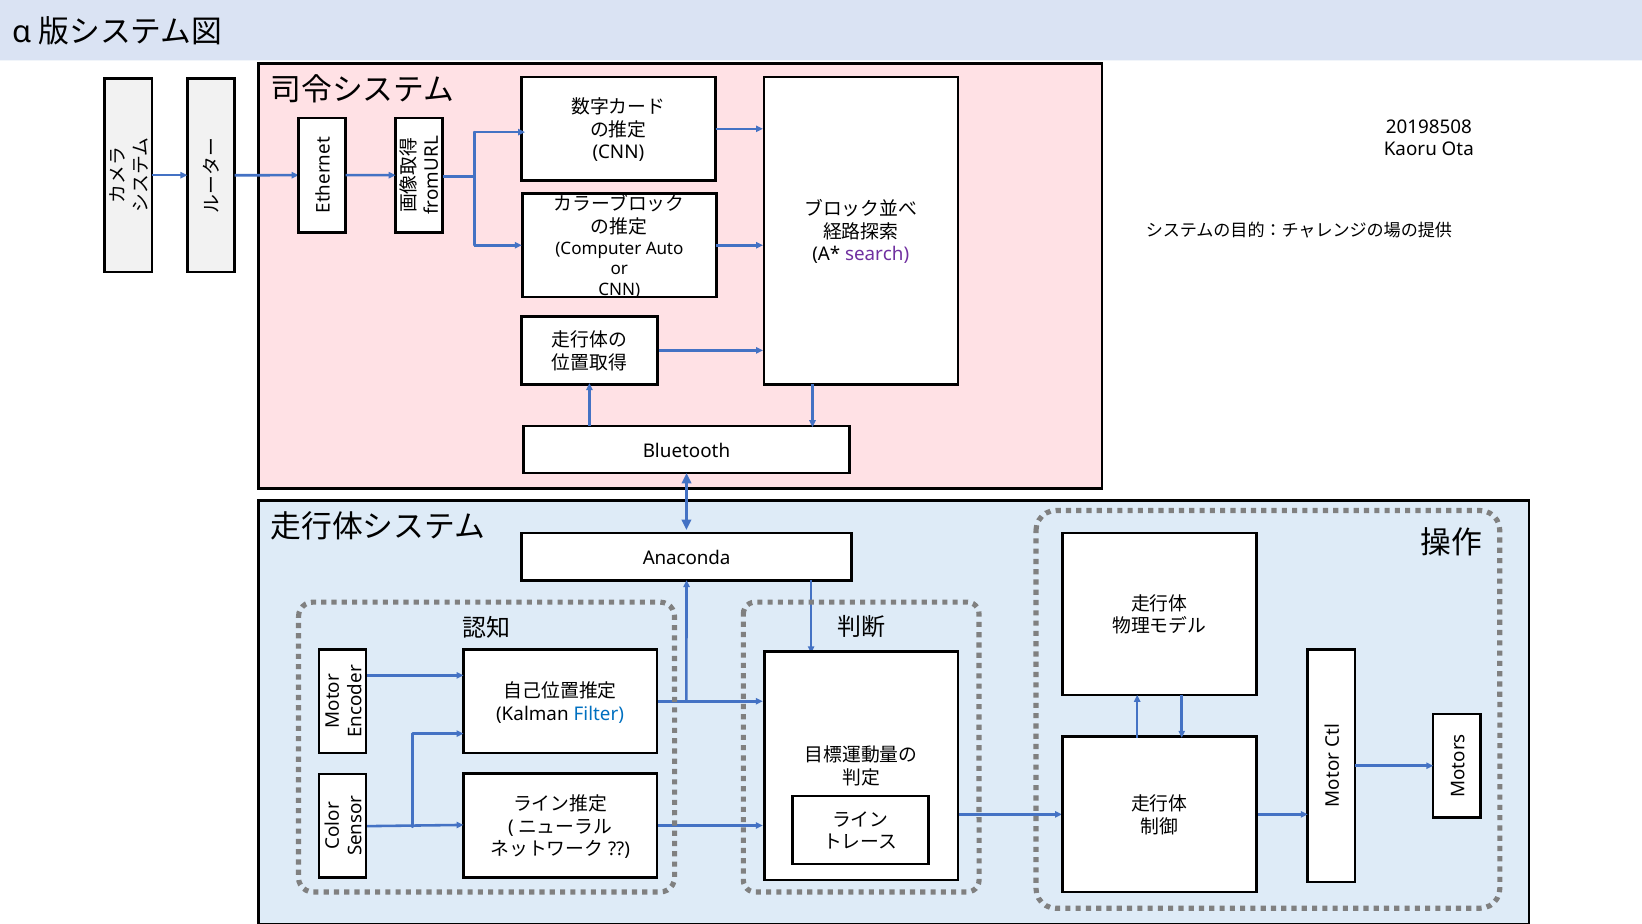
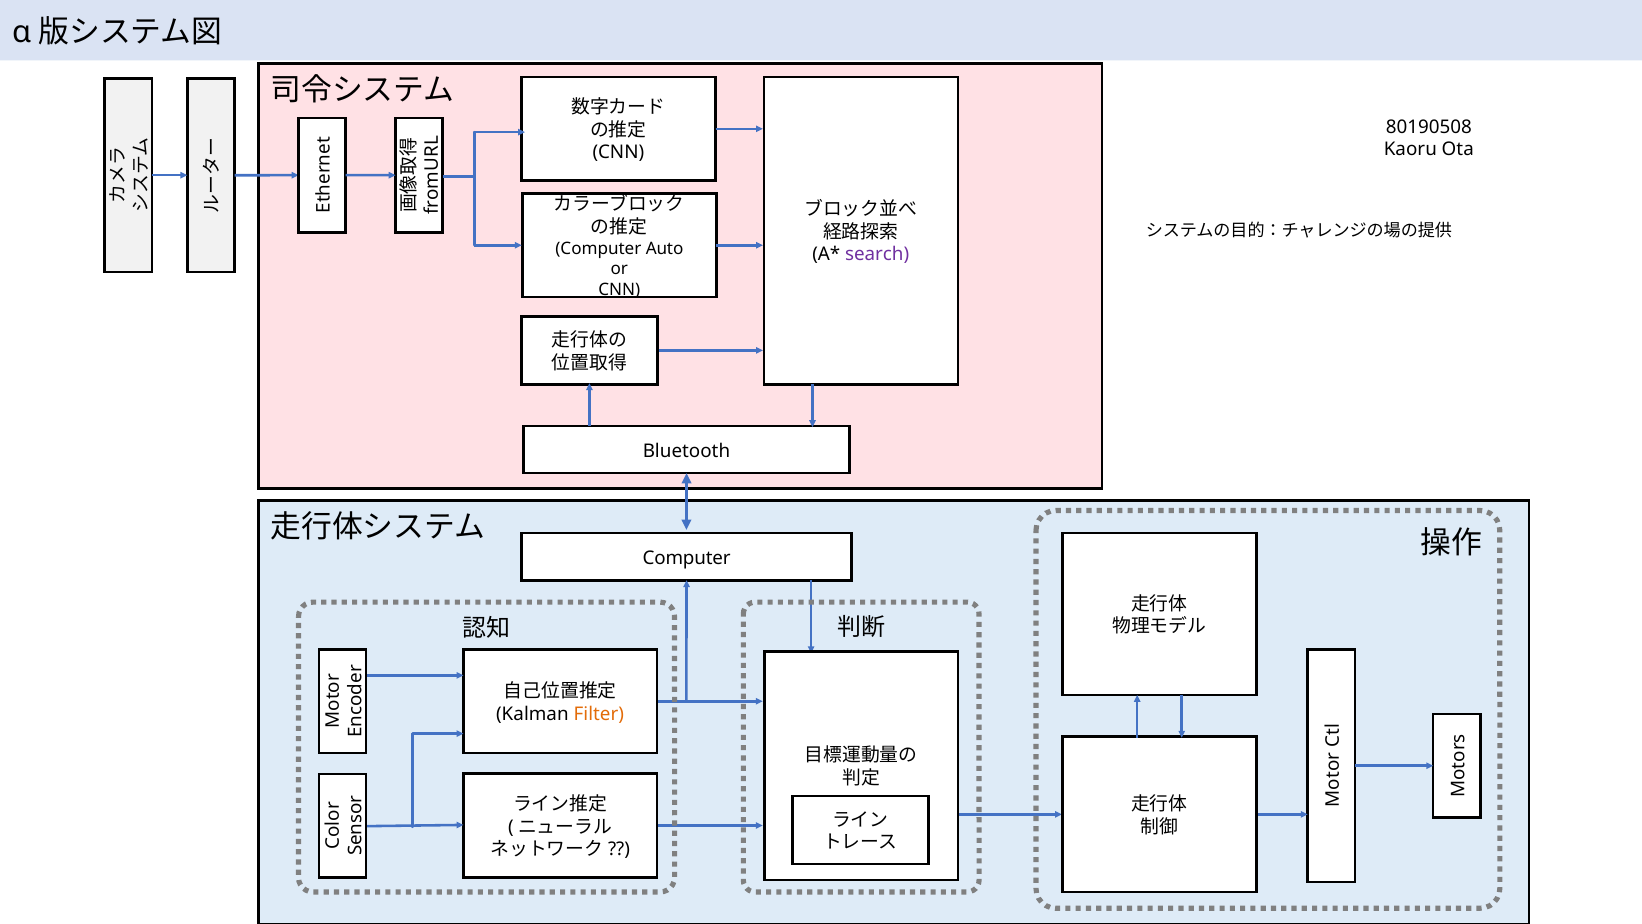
20198508: 20198508 -> 80190508
Anaconda at (687, 558): Anaconda -> Computer
Filter colour: blue -> orange
